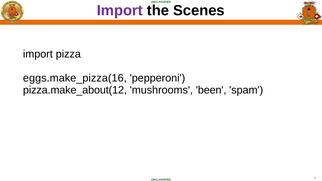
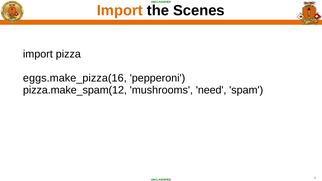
Import at (120, 11) colour: purple -> orange
pizza.make_about(12: pizza.make_about(12 -> pizza.make_spam(12
been: been -> need
